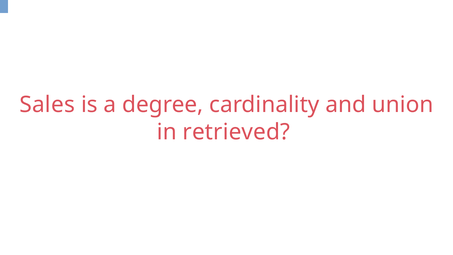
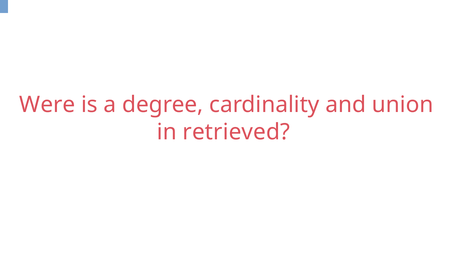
Sales: Sales -> Were
